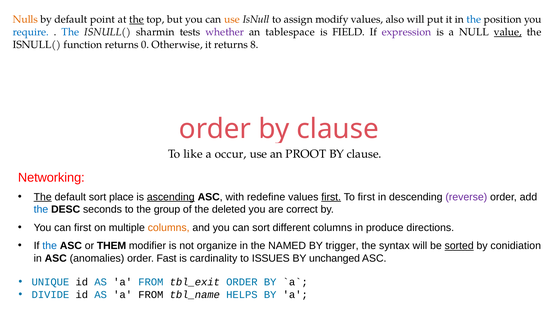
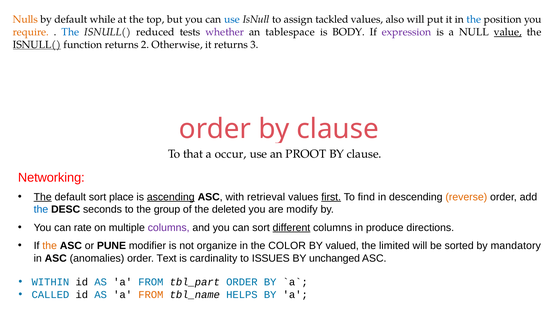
point: point -> while
the at (137, 20) underline: present -> none
use at (232, 20) colour: orange -> blue
modify: modify -> tackled
require colour: blue -> orange
sharmin: sharmin -> reduced
FIELD: FIELD -> BODY
ISNULL( at (37, 45) underline: none -> present
0: 0 -> 2
8: 8 -> 3
like: like -> that
redefine: redefine -> retrieval
To first: first -> find
reverse colour: purple -> orange
correct: correct -> modify
can first: first -> rate
columns at (169, 227) colour: orange -> purple
different underline: none -> present
the at (50, 246) colour: blue -> orange
THEM: THEM -> PUNE
NAMED: NAMED -> COLOR
trigger: trigger -> valued
syntax: syntax -> limited
sorted underline: present -> none
conidiation: conidiation -> mandatory
Fast: Fast -> Text
UNIQUE: UNIQUE -> WITHIN
tbl_exit: tbl_exit -> tbl_part
DIVIDE: DIVIDE -> CALLED
FROM at (151, 295) colour: black -> orange
